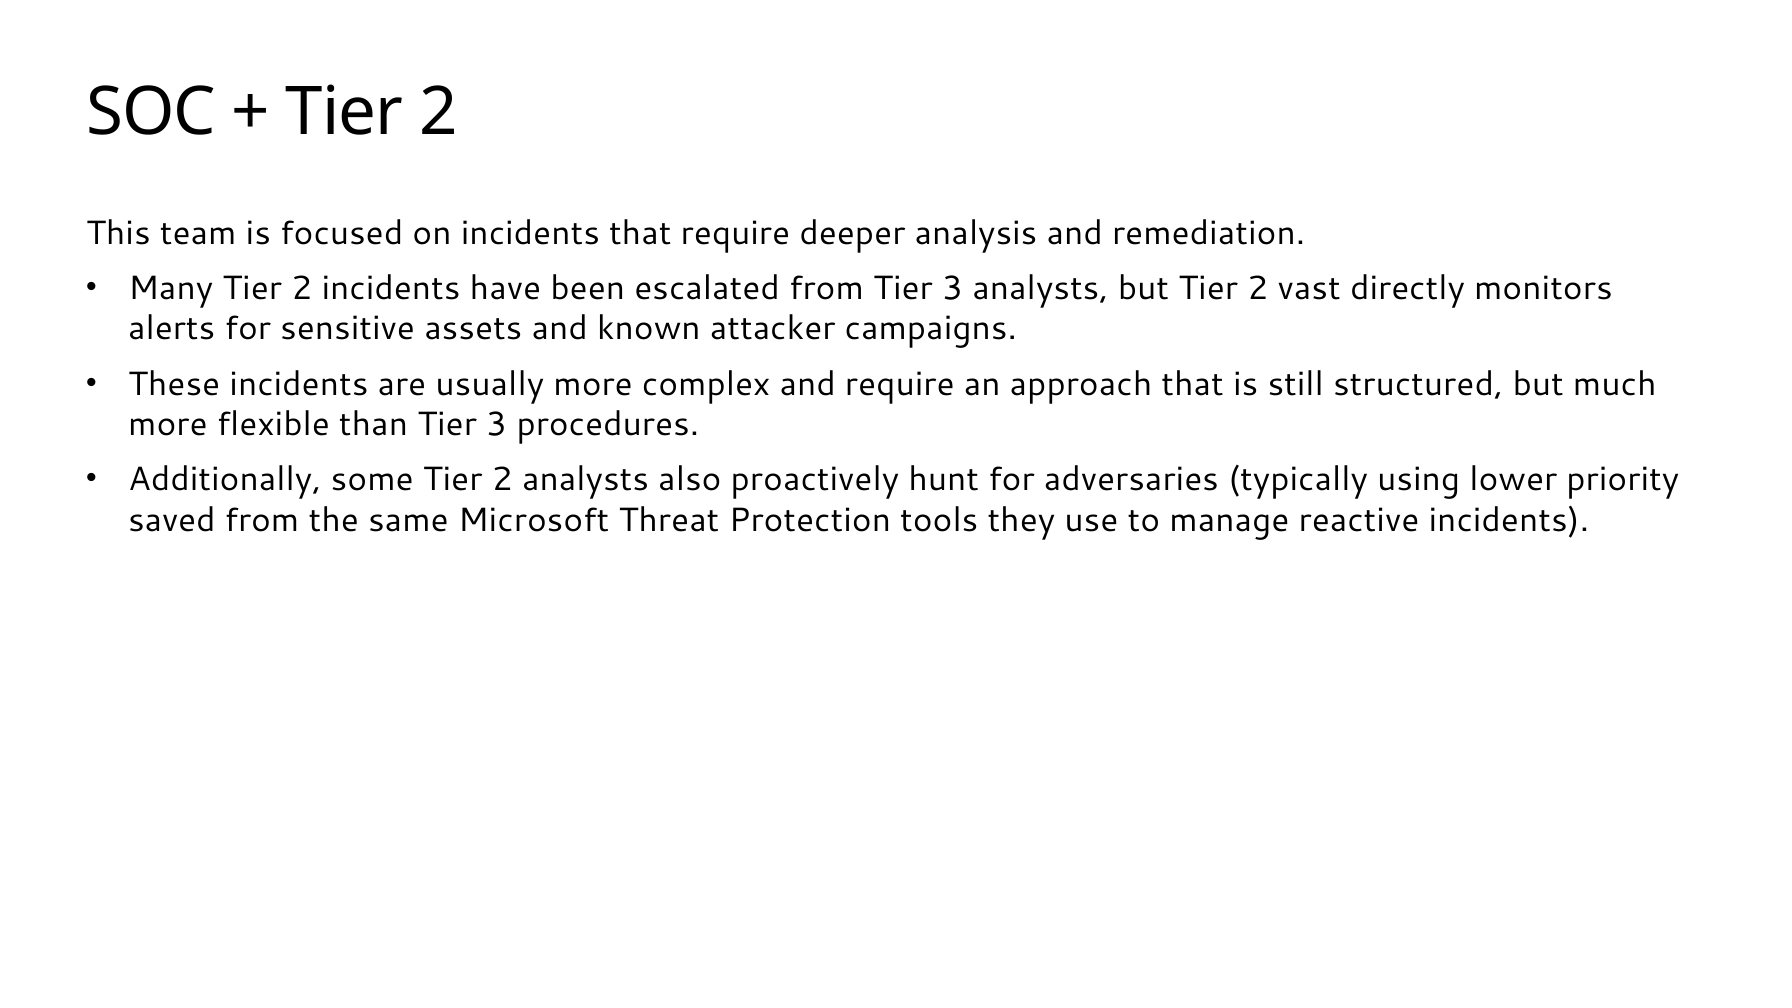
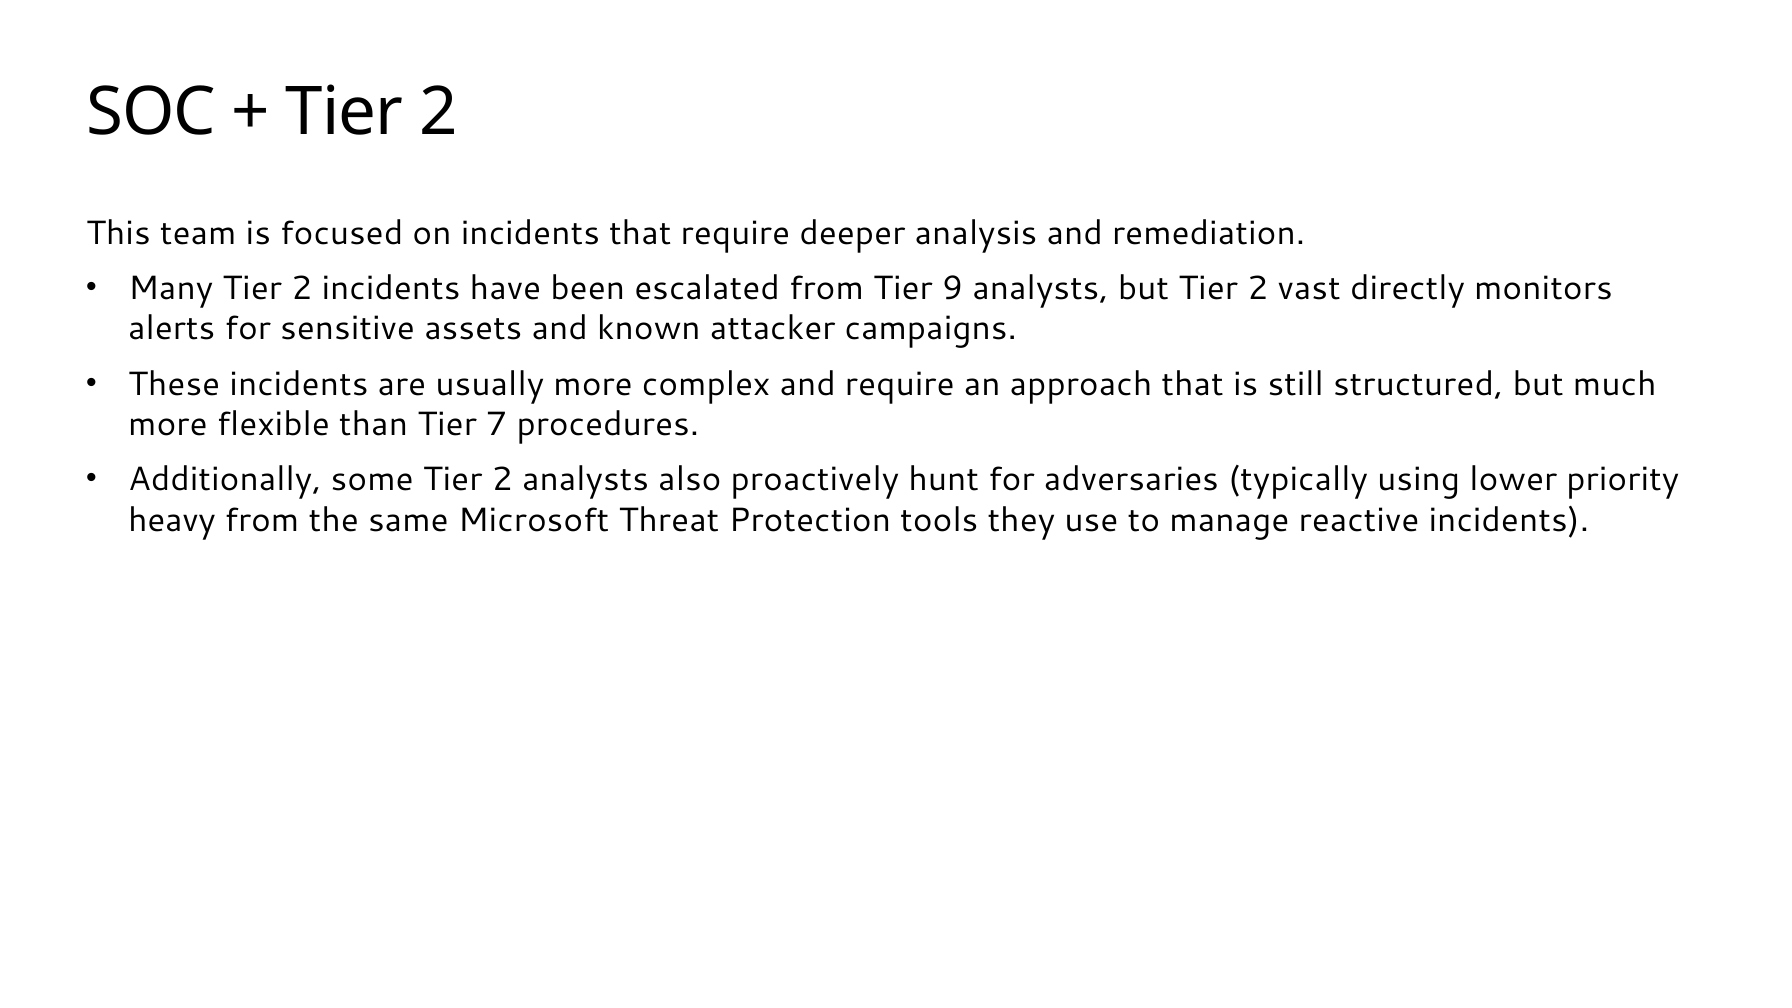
from Tier 3: 3 -> 9
than Tier 3: 3 -> 7
saved: saved -> heavy
